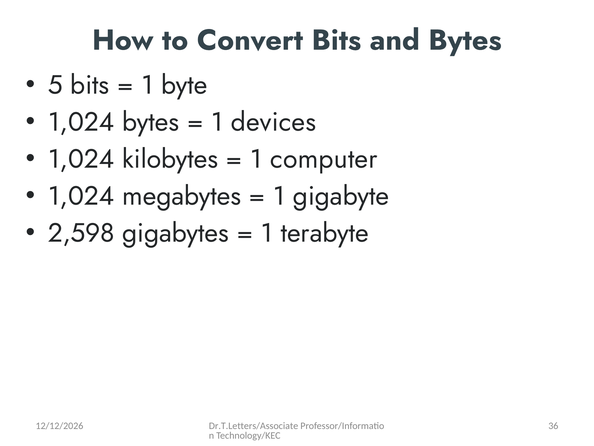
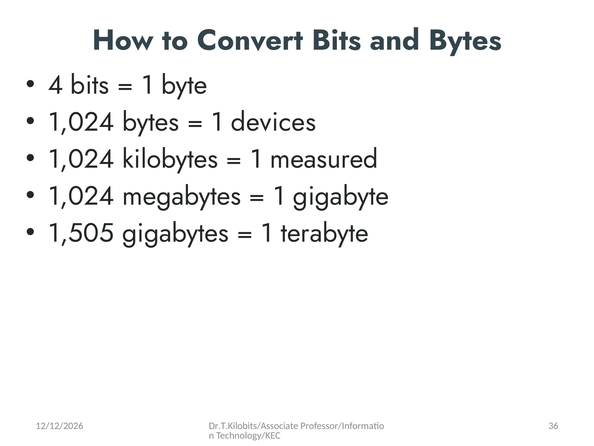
5: 5 -> 4
computer: computer -> measured
2,598: 2,598 -> 1,505
Dr.T.Letters/Associate: Dr.T.Letters/Associate -> Dr.T.Kilobits/Associate
